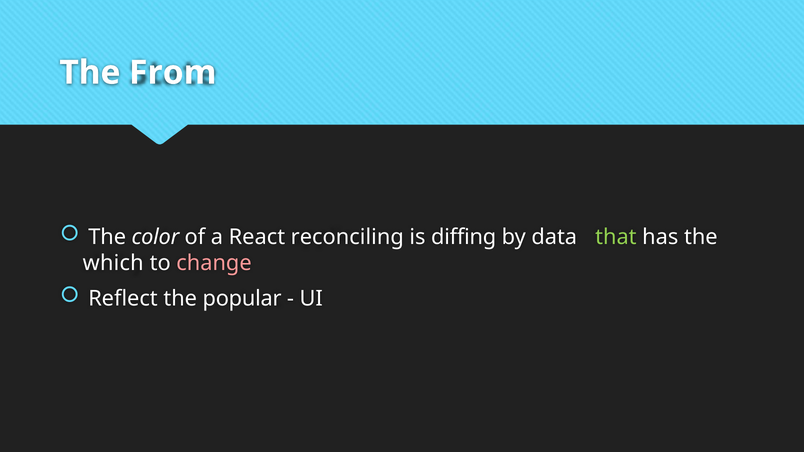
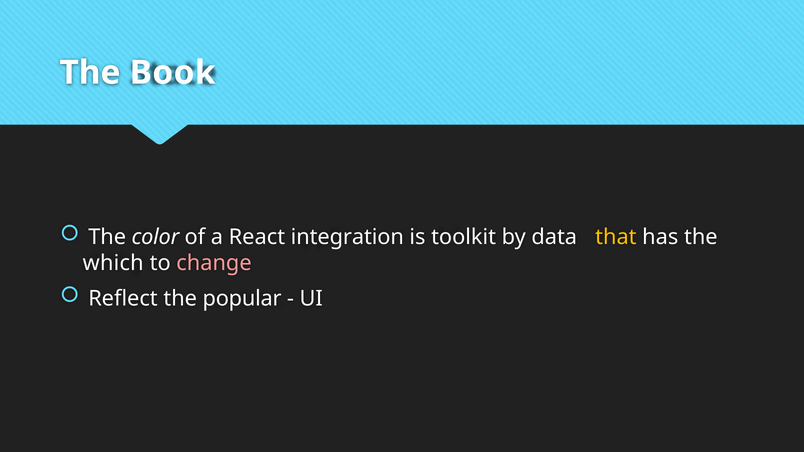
From: From -> Book
reconciling: reconciling -> integration
diffing: diffing -> toolkit
that colour: light green -> yellow
